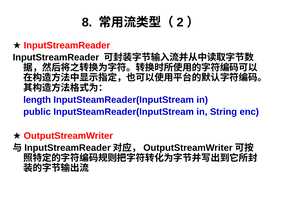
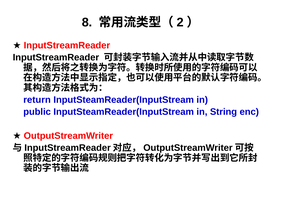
length: length -> return
